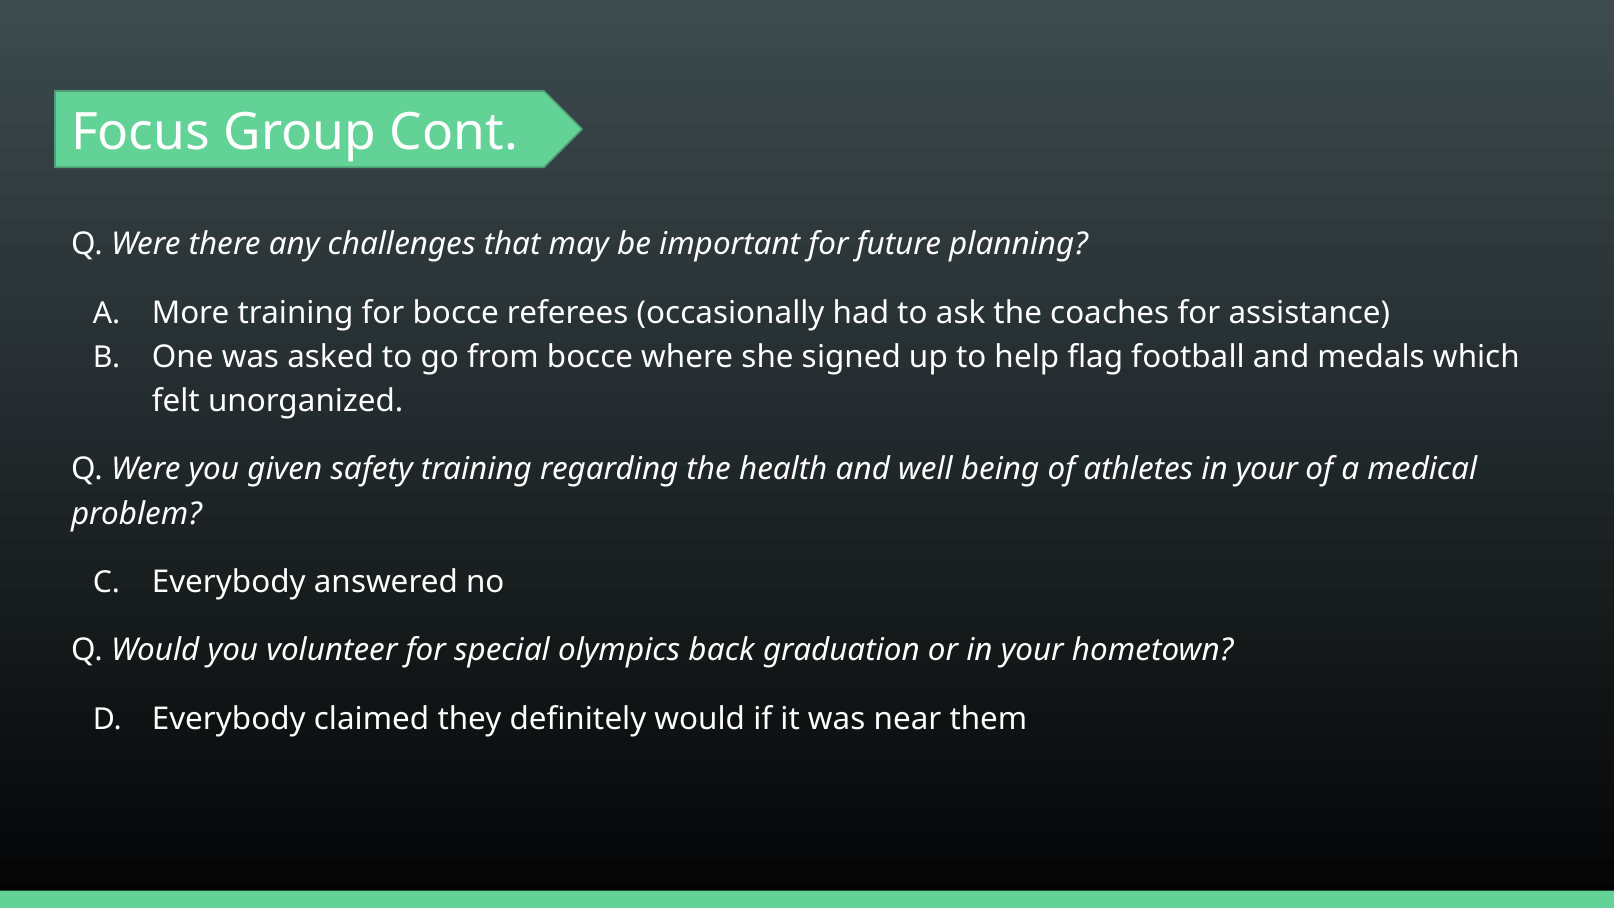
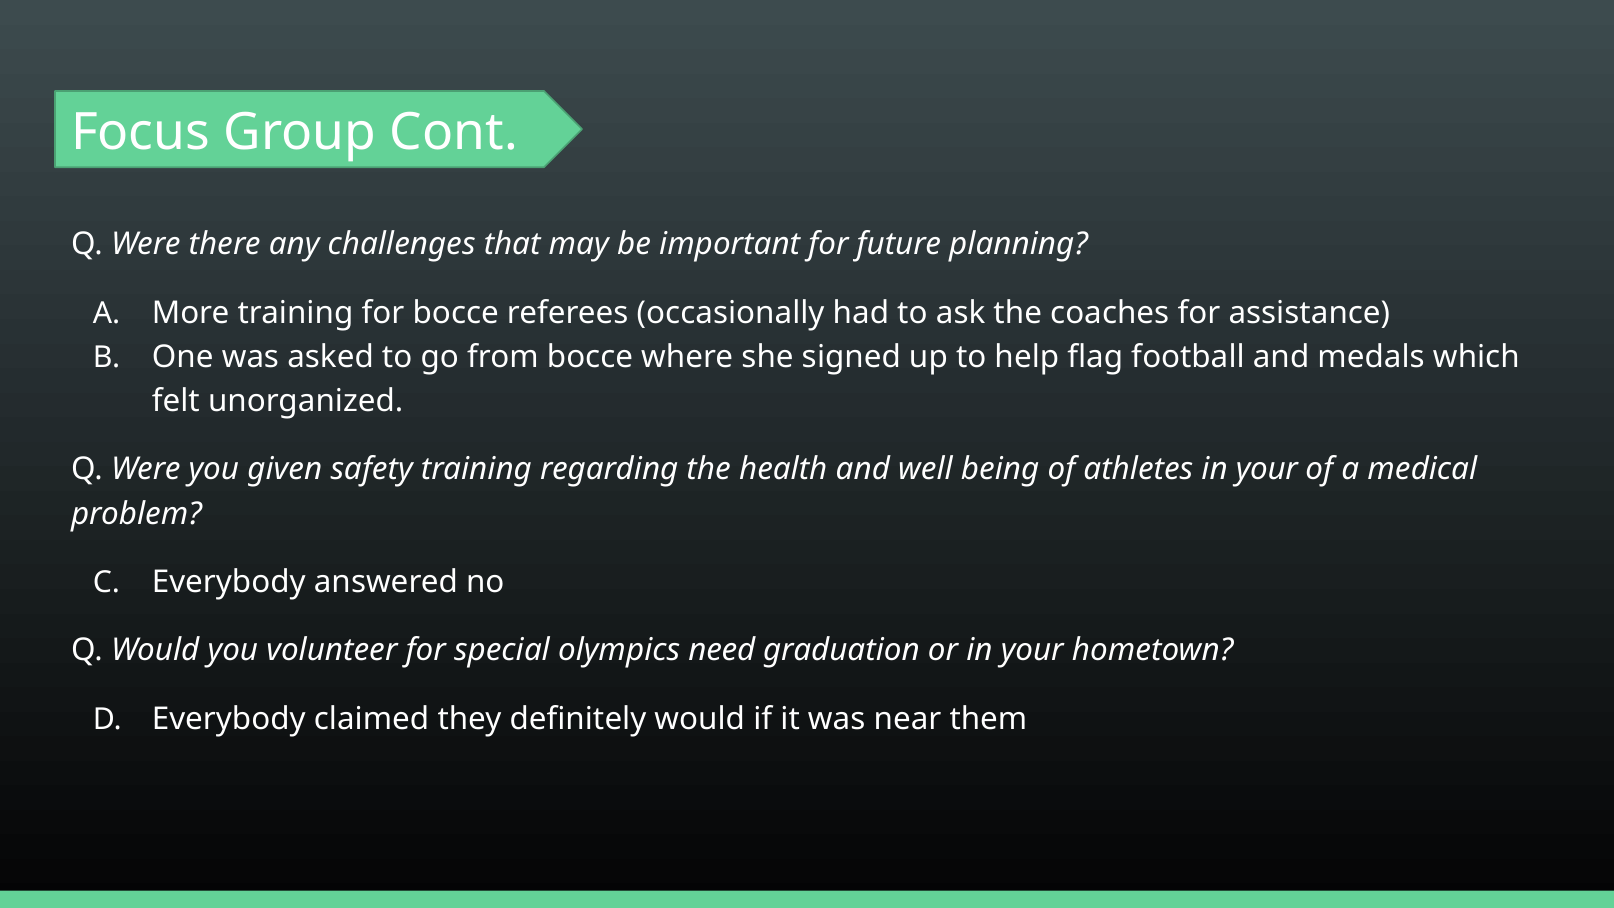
back: back -> need
